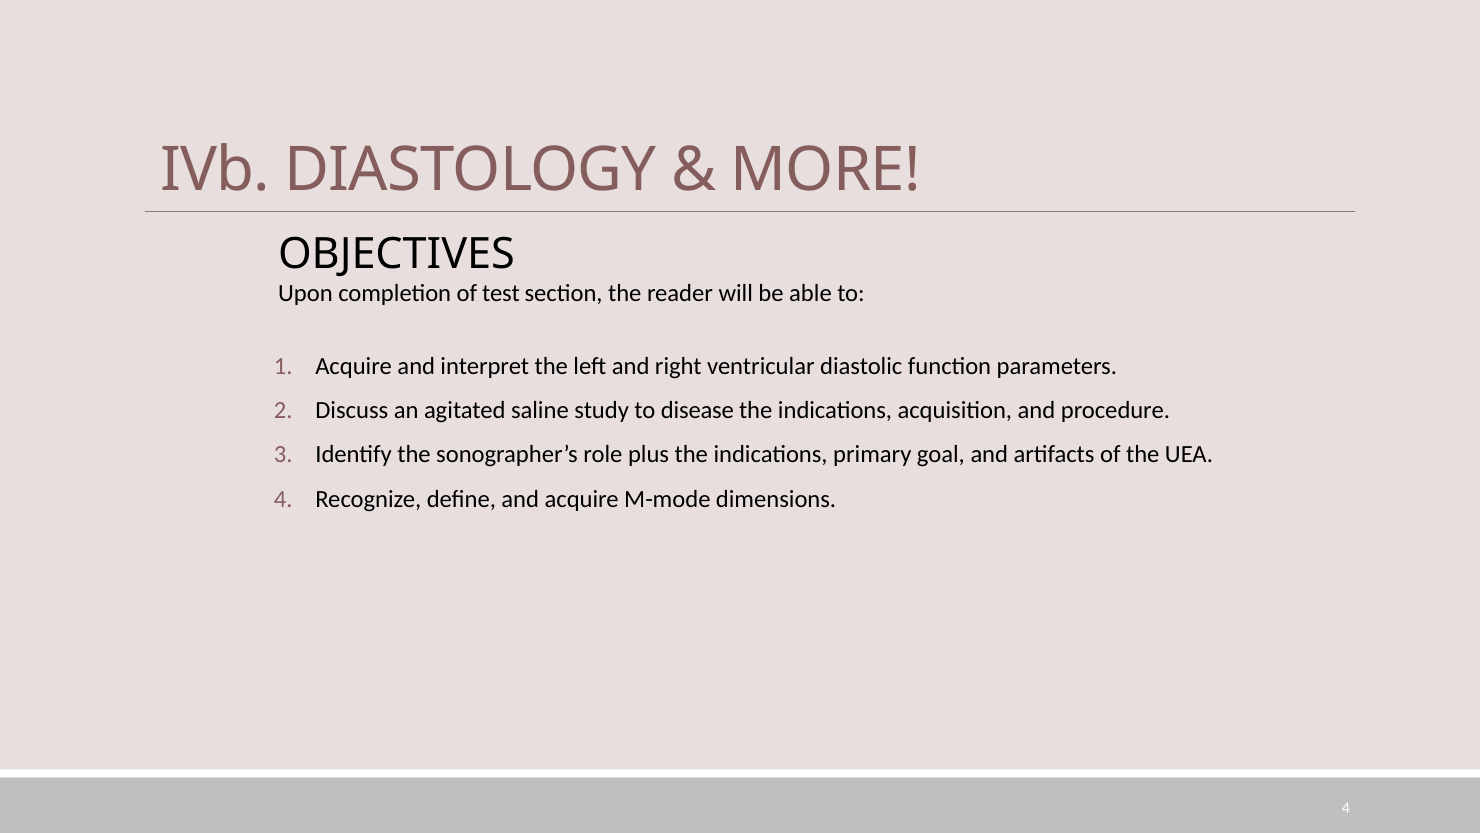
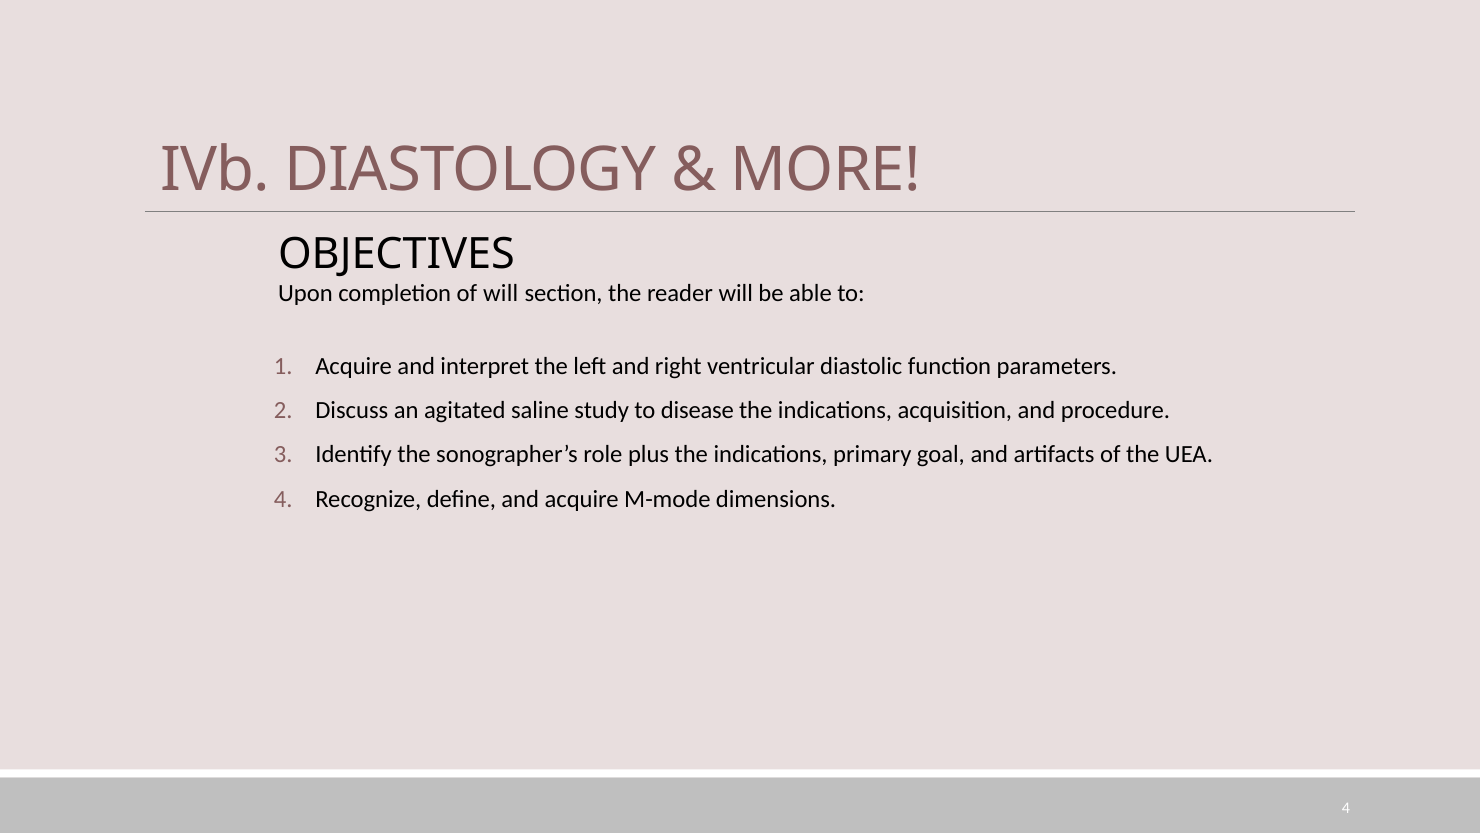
of test: test -> will
